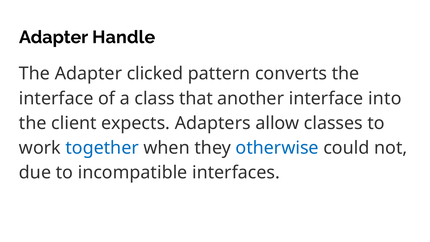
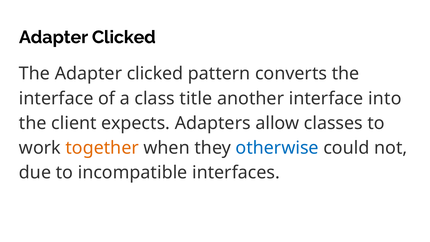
Handle at (124, 37): Handle -> Clicked
that: that -> title
together colour: blue -> orange
